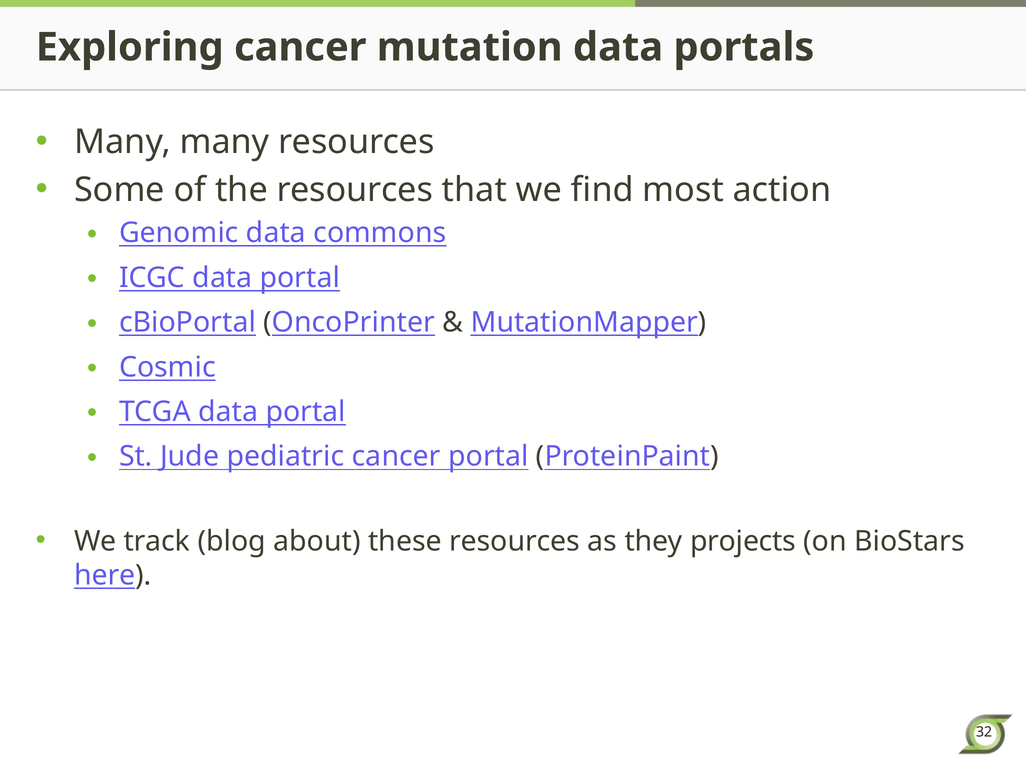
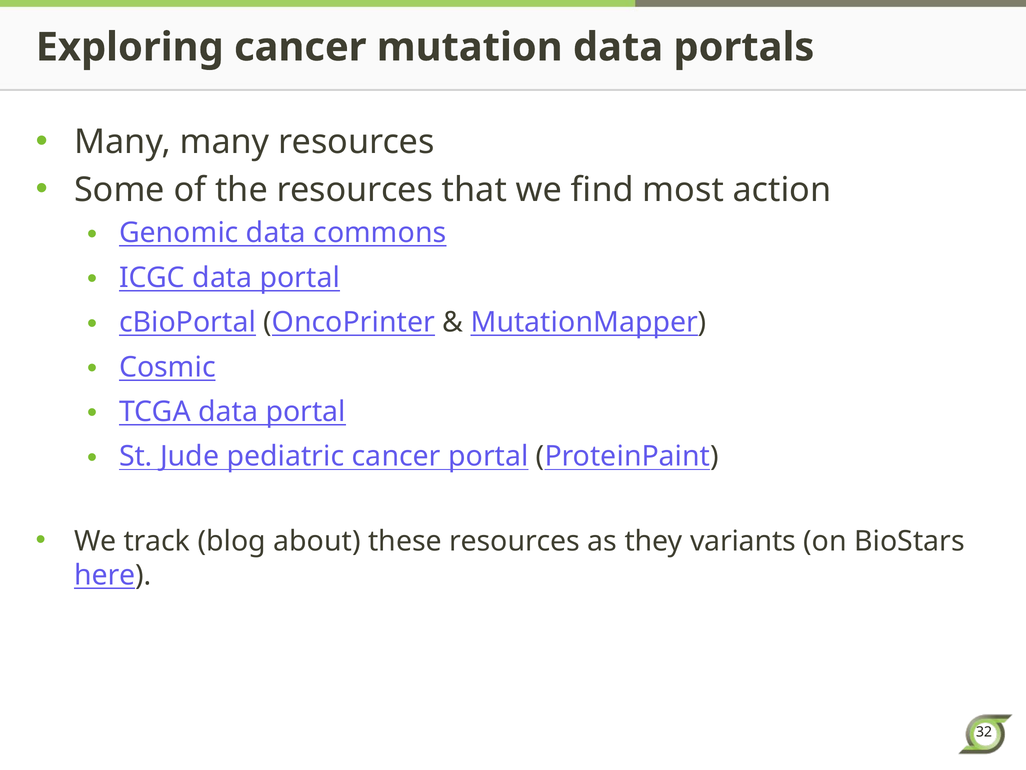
projects: projects -> variants
